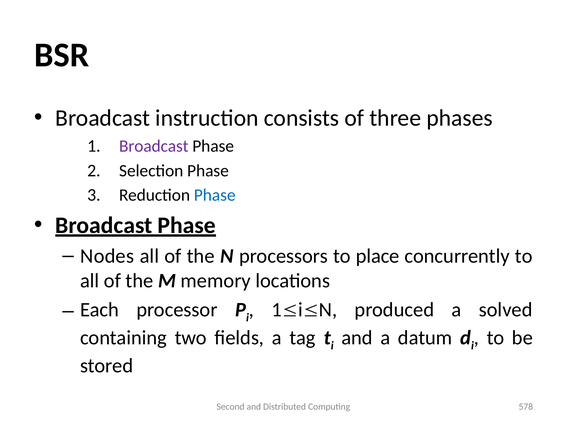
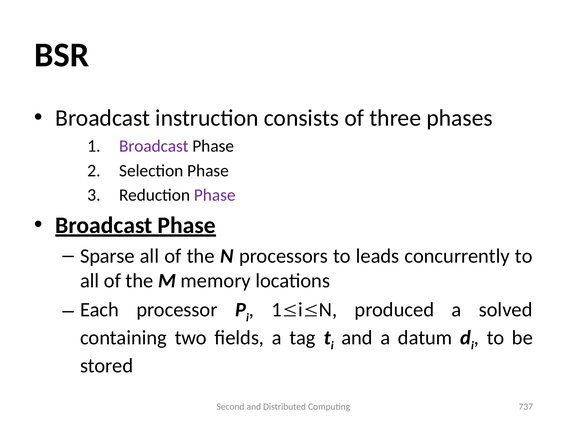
Phase at (215, 195) colour: blue -> purple
Nodes: Nodes -> Sparse
place: place -> leads
578: 578 -> 737
